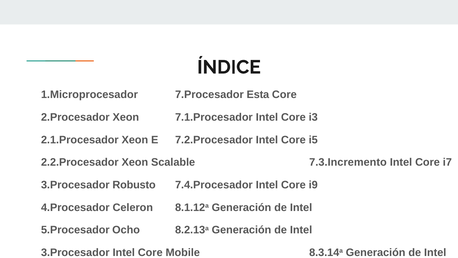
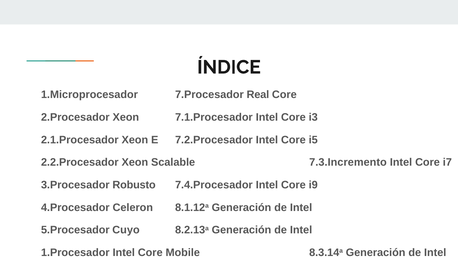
Esta: Esta -> Real
Ocho: Ocho -> Cuyo
3.Procesador at (75, 252): 3.Procesador -> 1.Procesador
